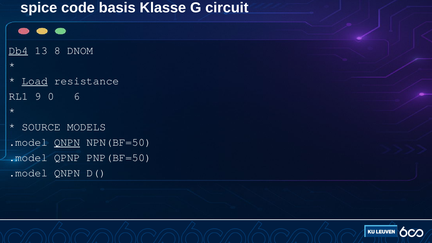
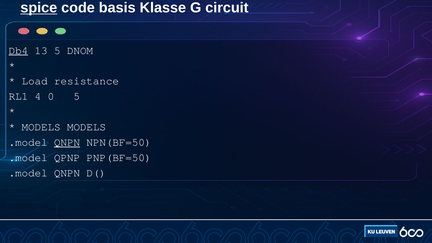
spice underline: none -> present
13 8: 8 -> 5
Load underline: present -> none
9: 9 -> 4
0 6: 6 -> 5
SOURCE at (41, 127): SOURCE -> MODELS
